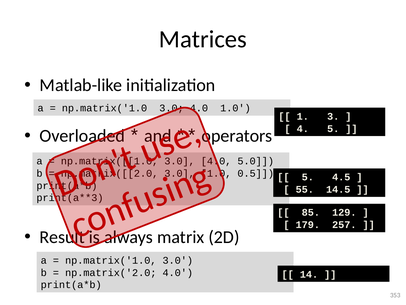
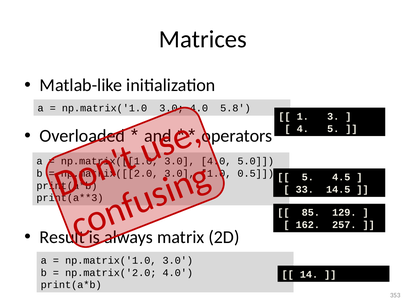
1.0 at (235, 108): 1.0 -> 5.8
55: 55 -> 33
179: 179 -> 162
